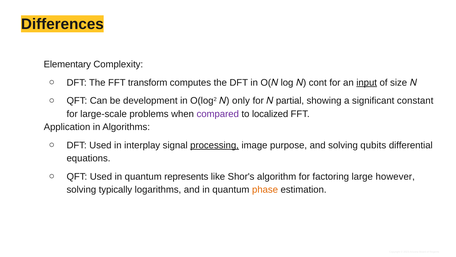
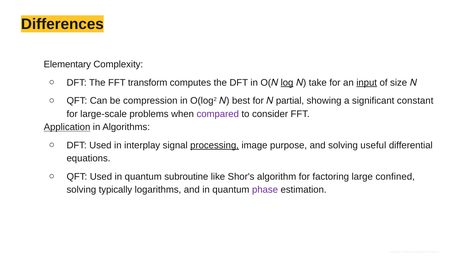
log underline: none -> present
cont: cont -> take
development: development -> compression
only: only -> best
localized: localized -> consider
Application underline: none -> present
qubits: qubits -> useful
represents: represents -> subroutine
however: however -> confined
phase colour: orange -> purple
